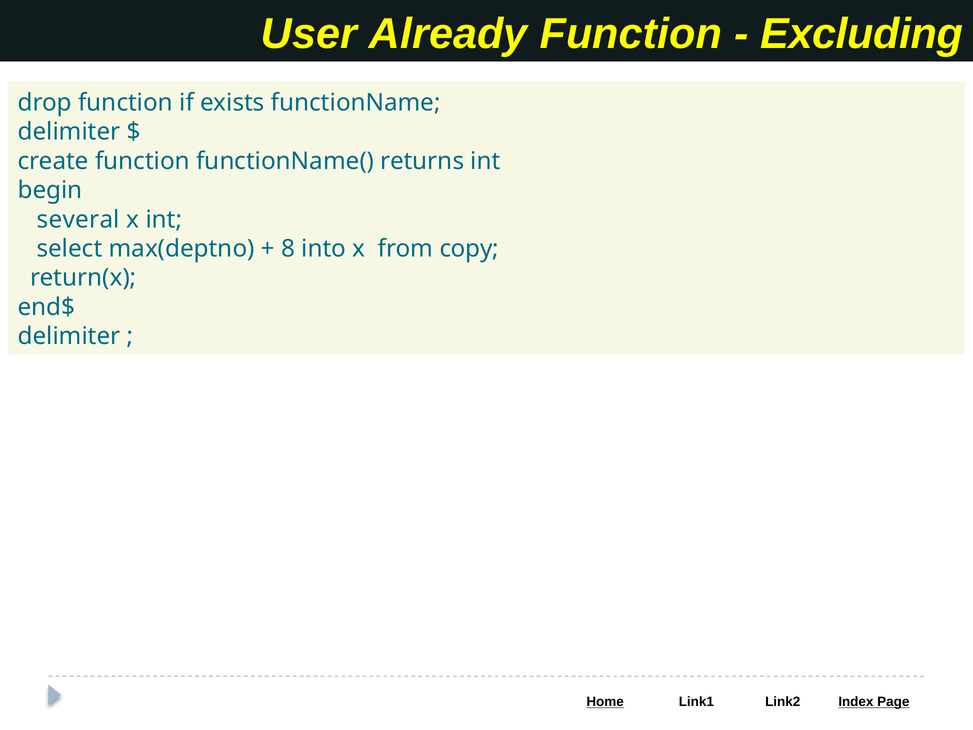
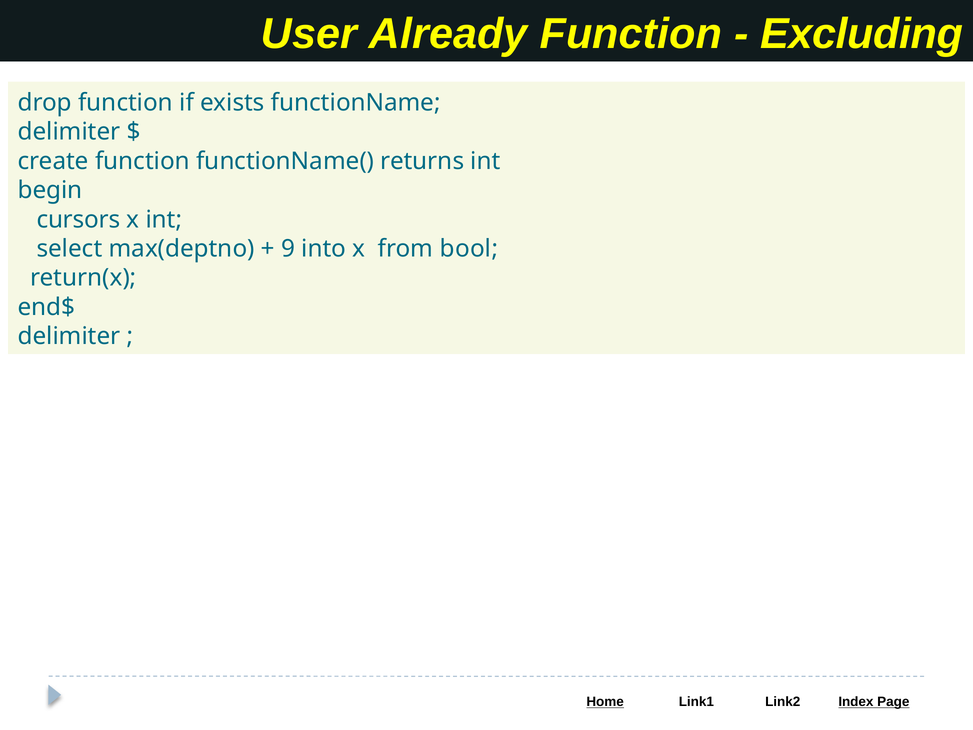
several: several -> cursors
8: 8 -> 9
copy: copy -> bool
